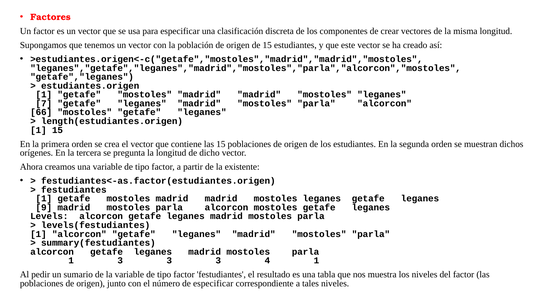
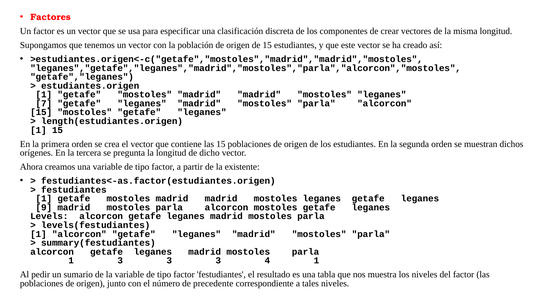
66 at (41, 112): 66 -> 15
de especificar: especificar -> precedente
